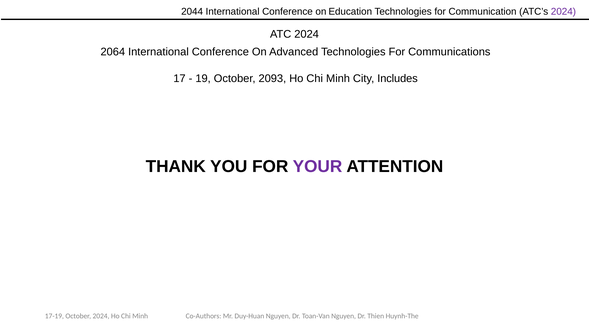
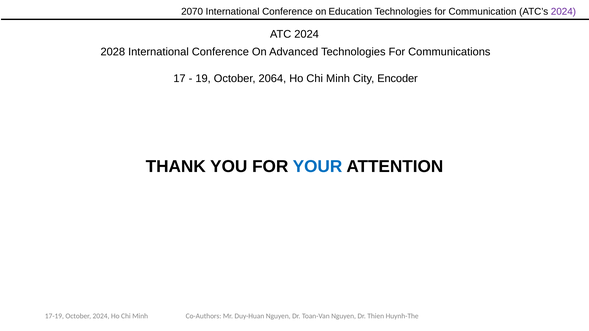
2044: 2044 -> 2070
2064: 2064 -> 2028
2093: 2093 -> 2064
Includes: Includes -> Encoder
YOUR colour: purple -> blue
